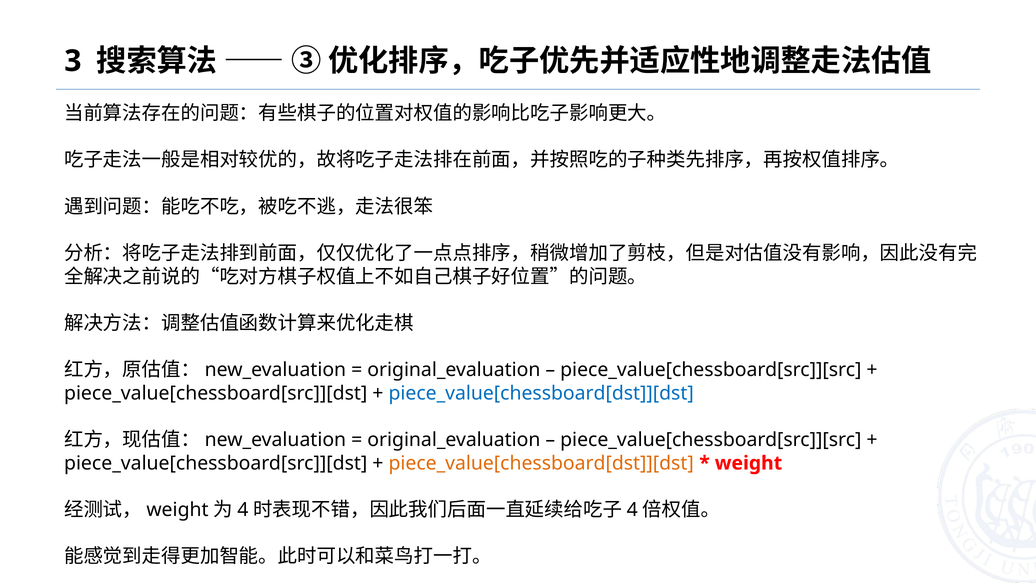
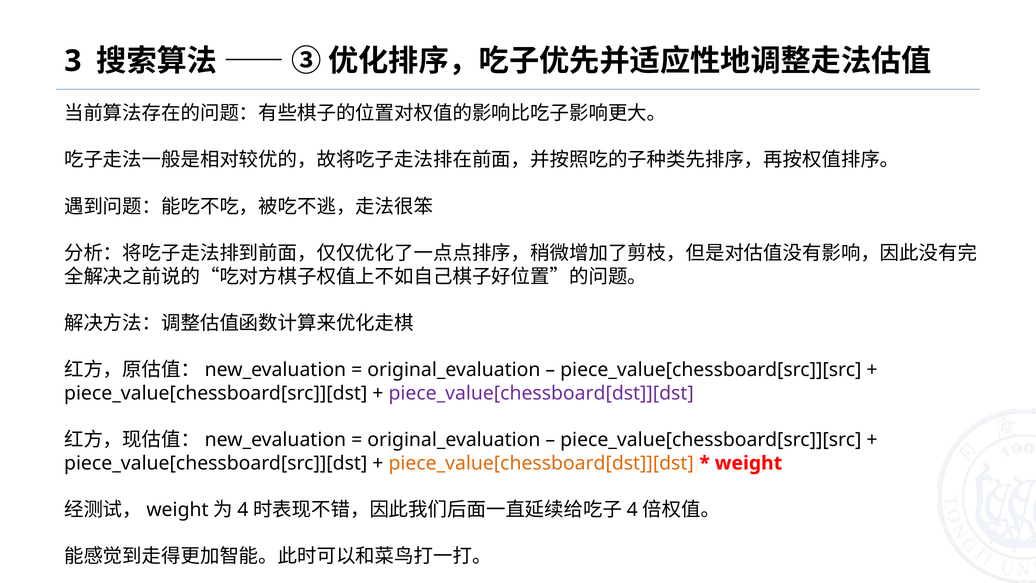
piece_value[chessboard[dst]][dst at (541, 393) colour: blue -> purple
